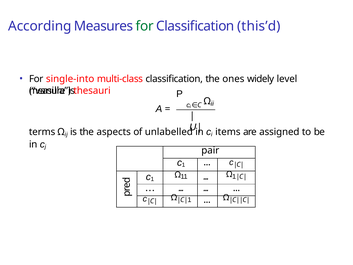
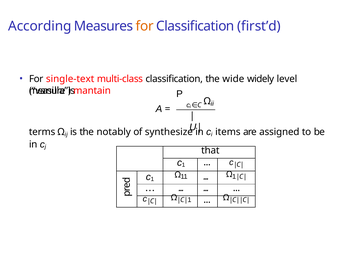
for at (145, 26) colour: green -> orange
this’d: this’d -> first’d
single-into: single-into -> single-text
ones: ones -> wide
thesauri: thesauri -> mantain
aspects: aspects -> notably
unlabelled: unlabelled -> synthesize
pair: pair -> that
